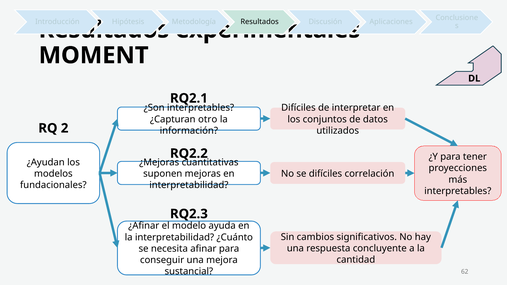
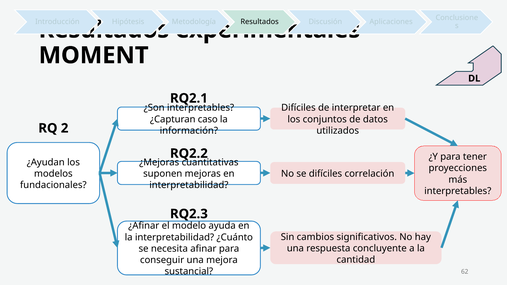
otro: otro -> caso
